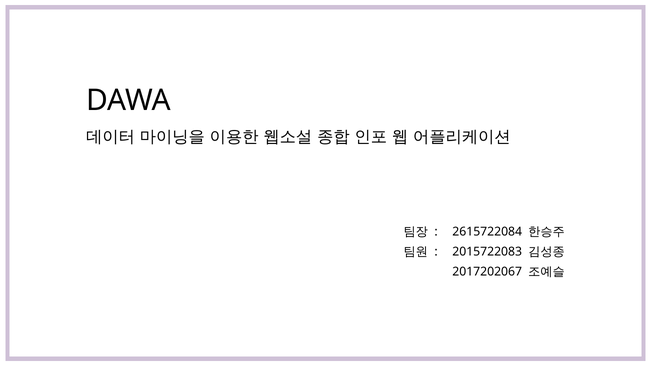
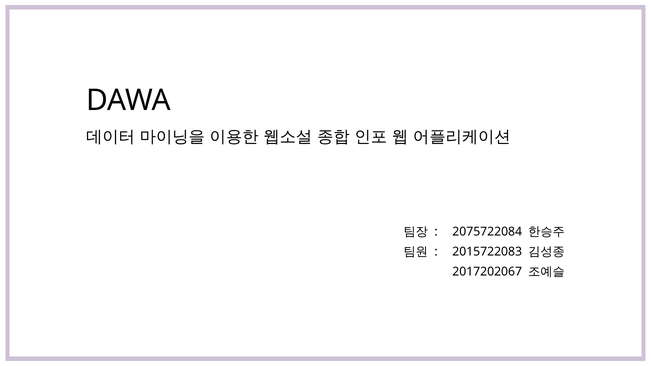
2615722084: 2615722084 -> 2075722084
